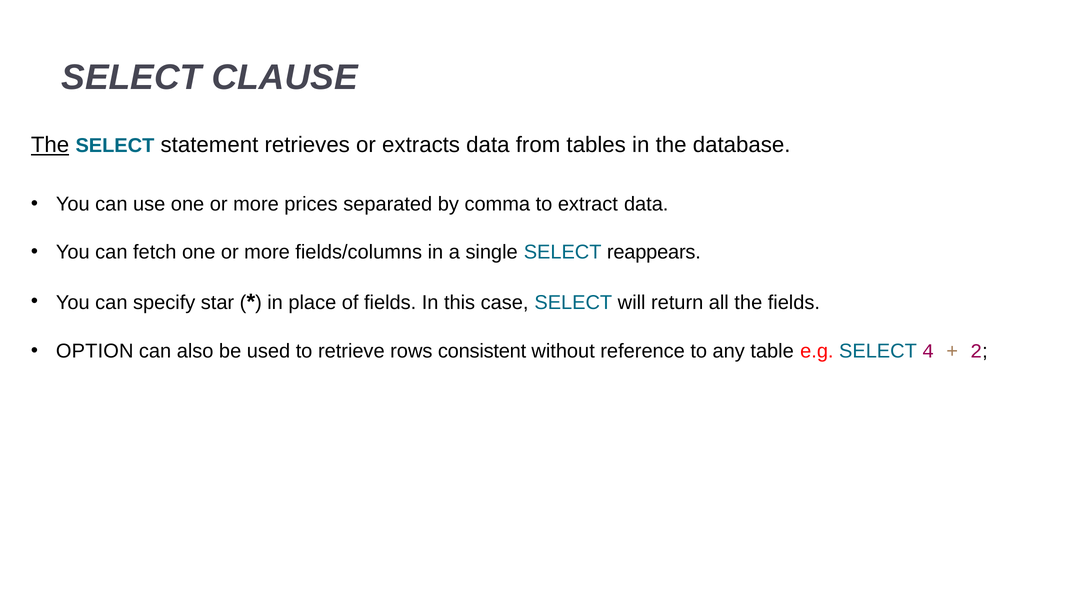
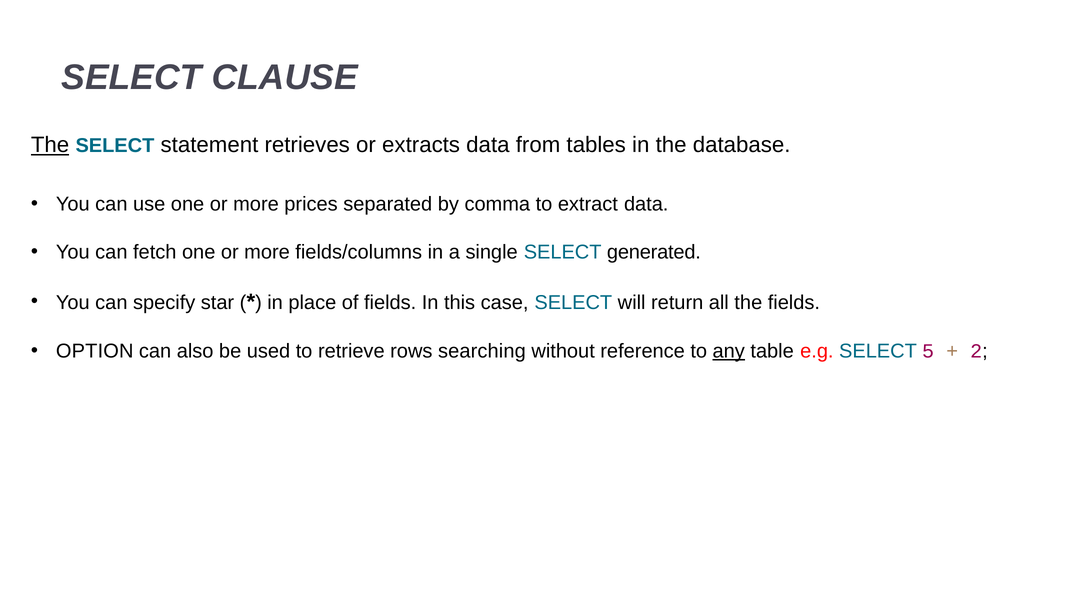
reappears: reappears -> generated
consistent: consistent -> searching
any underline: none -> present
4: 4 -> 5
